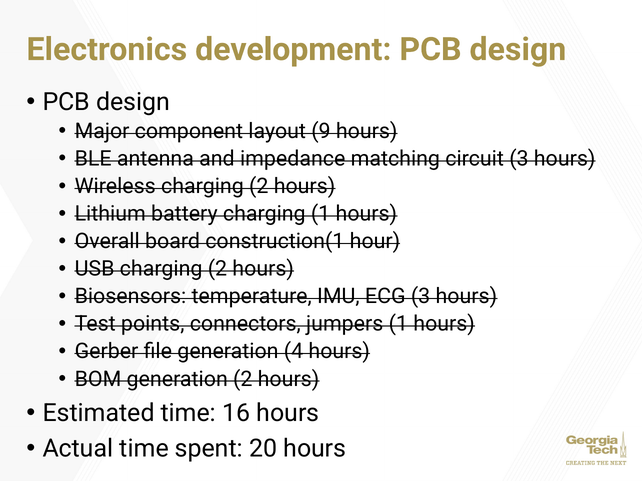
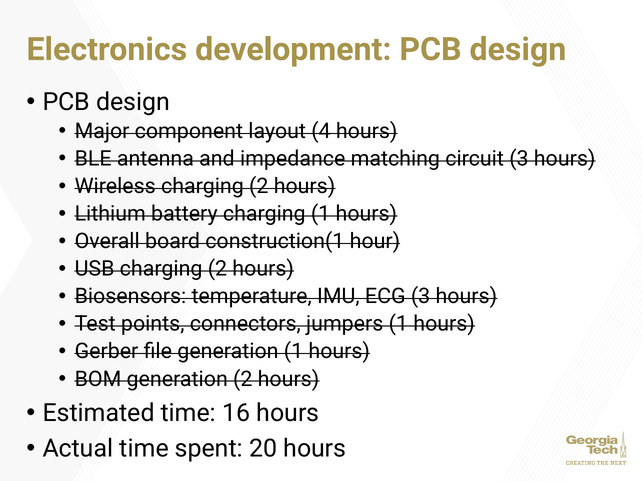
9: 9 -> 4
generation 4: 4 -> 1
